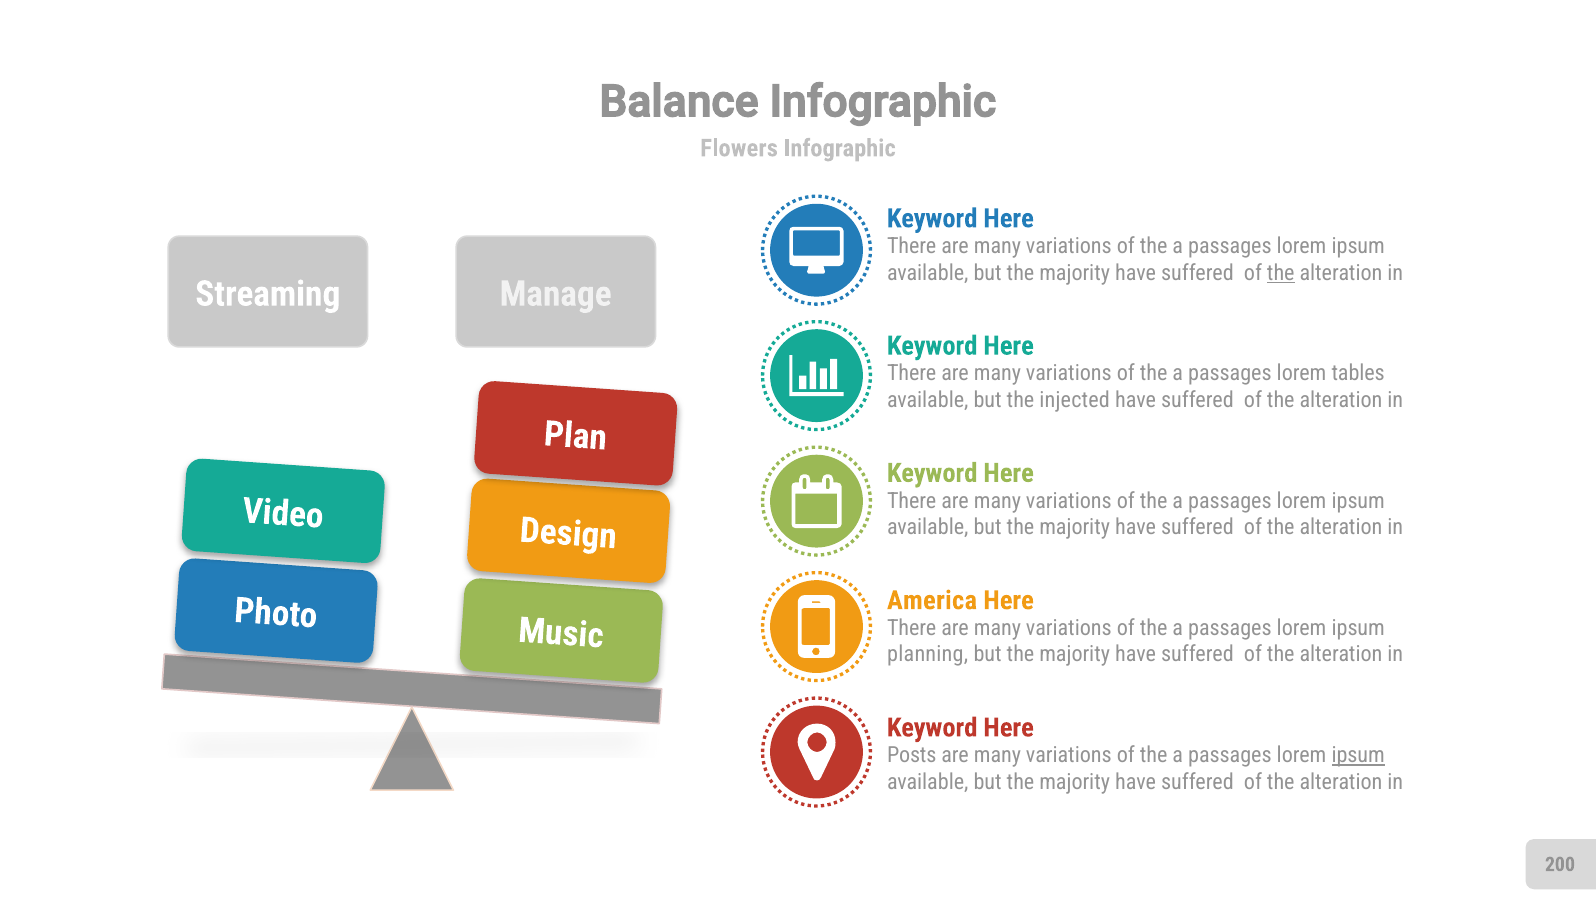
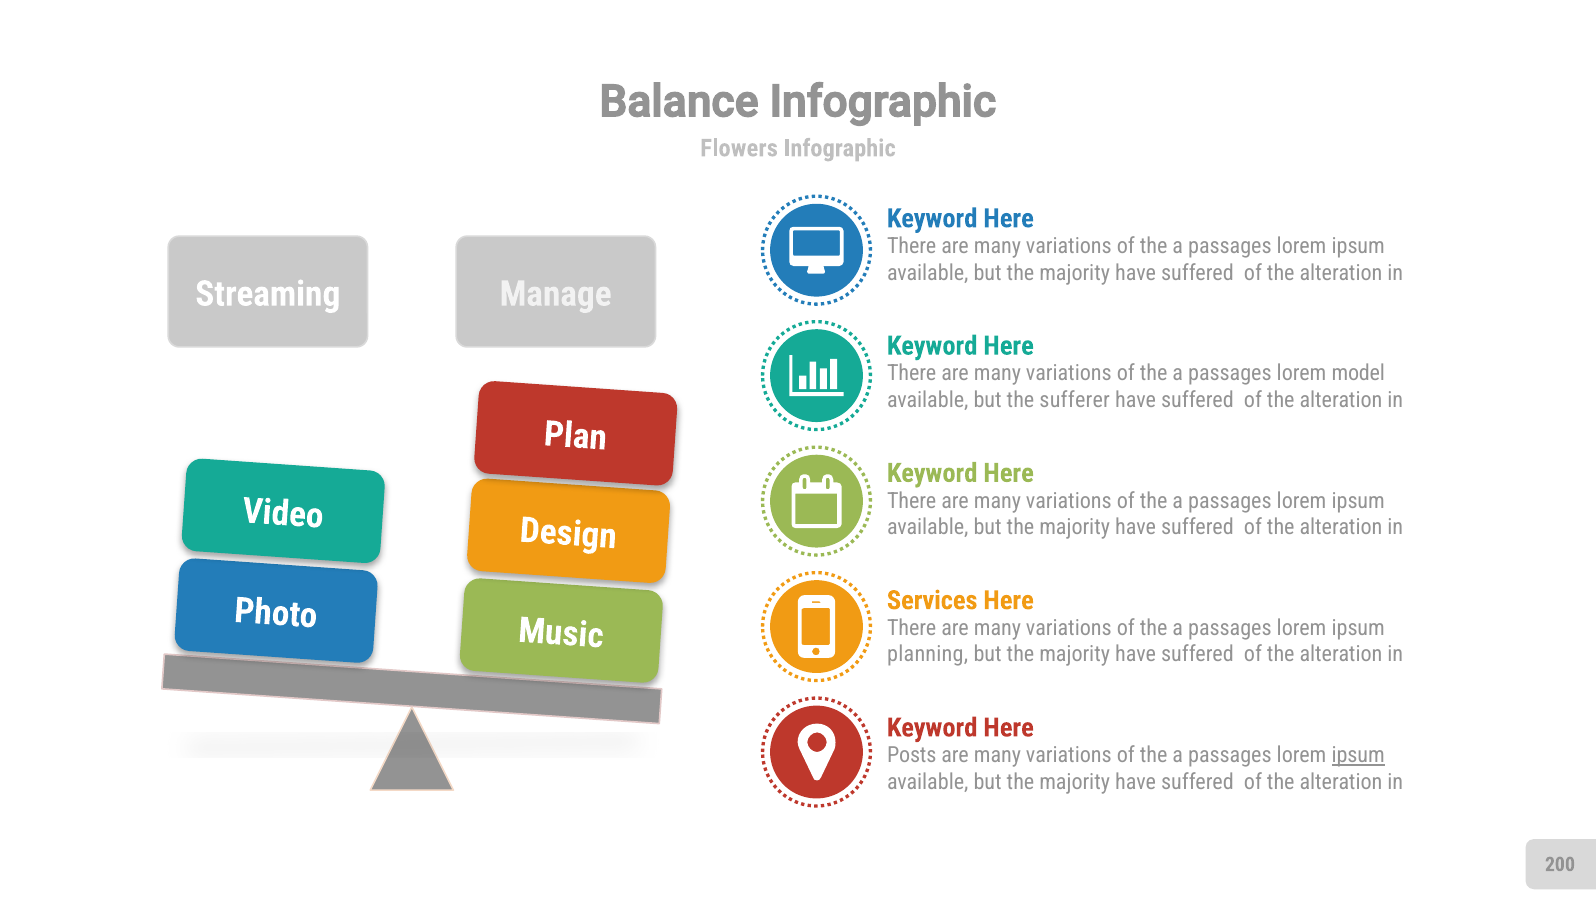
the at (1281, 273) underline: present -> none
tables: tables -> model
injected: injected -> sufferer
America: America -> Services
